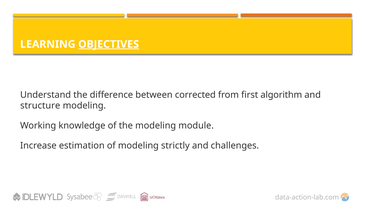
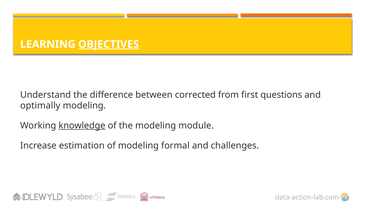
algorithm: algorithm -> questions
structure: structure -> optimally
knowledge underline: none -> present
strictly: strictly -> formal
